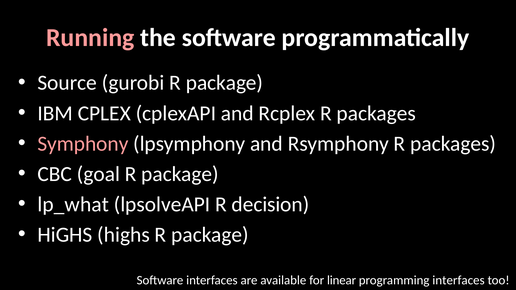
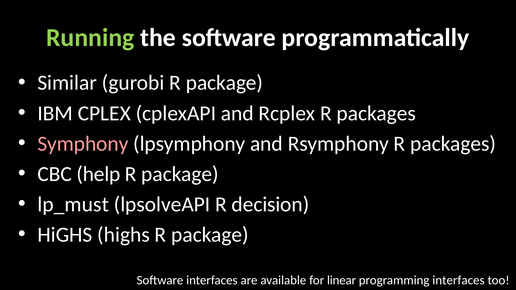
Running colour: pink -> light green
Source: Source -> Similar
goal: goal -> help
lp_what: lp_what -> lp_must
